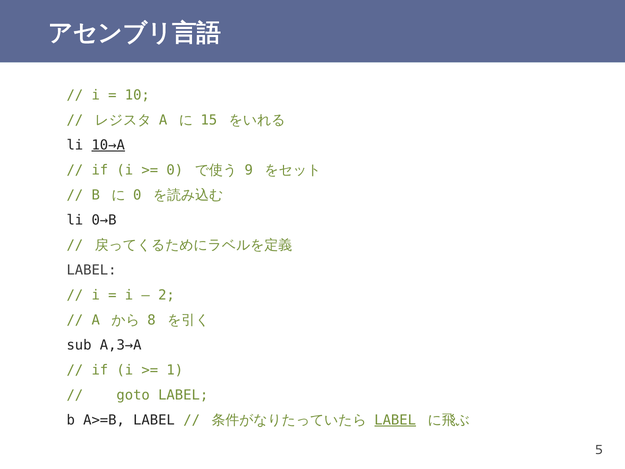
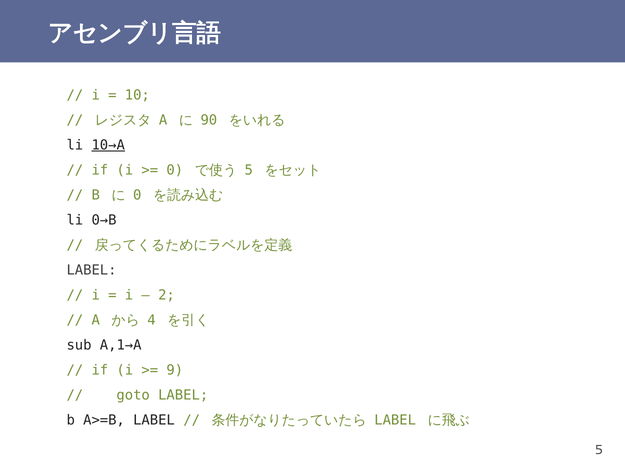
15: 15 -> 90
9 at (249, 170): 9 -> 5
8: 8 -> 4
A,3→A: A,3→A -> A,1→A
1: 1 -> 9
LABEL at (395, 420) underline: present -> none
